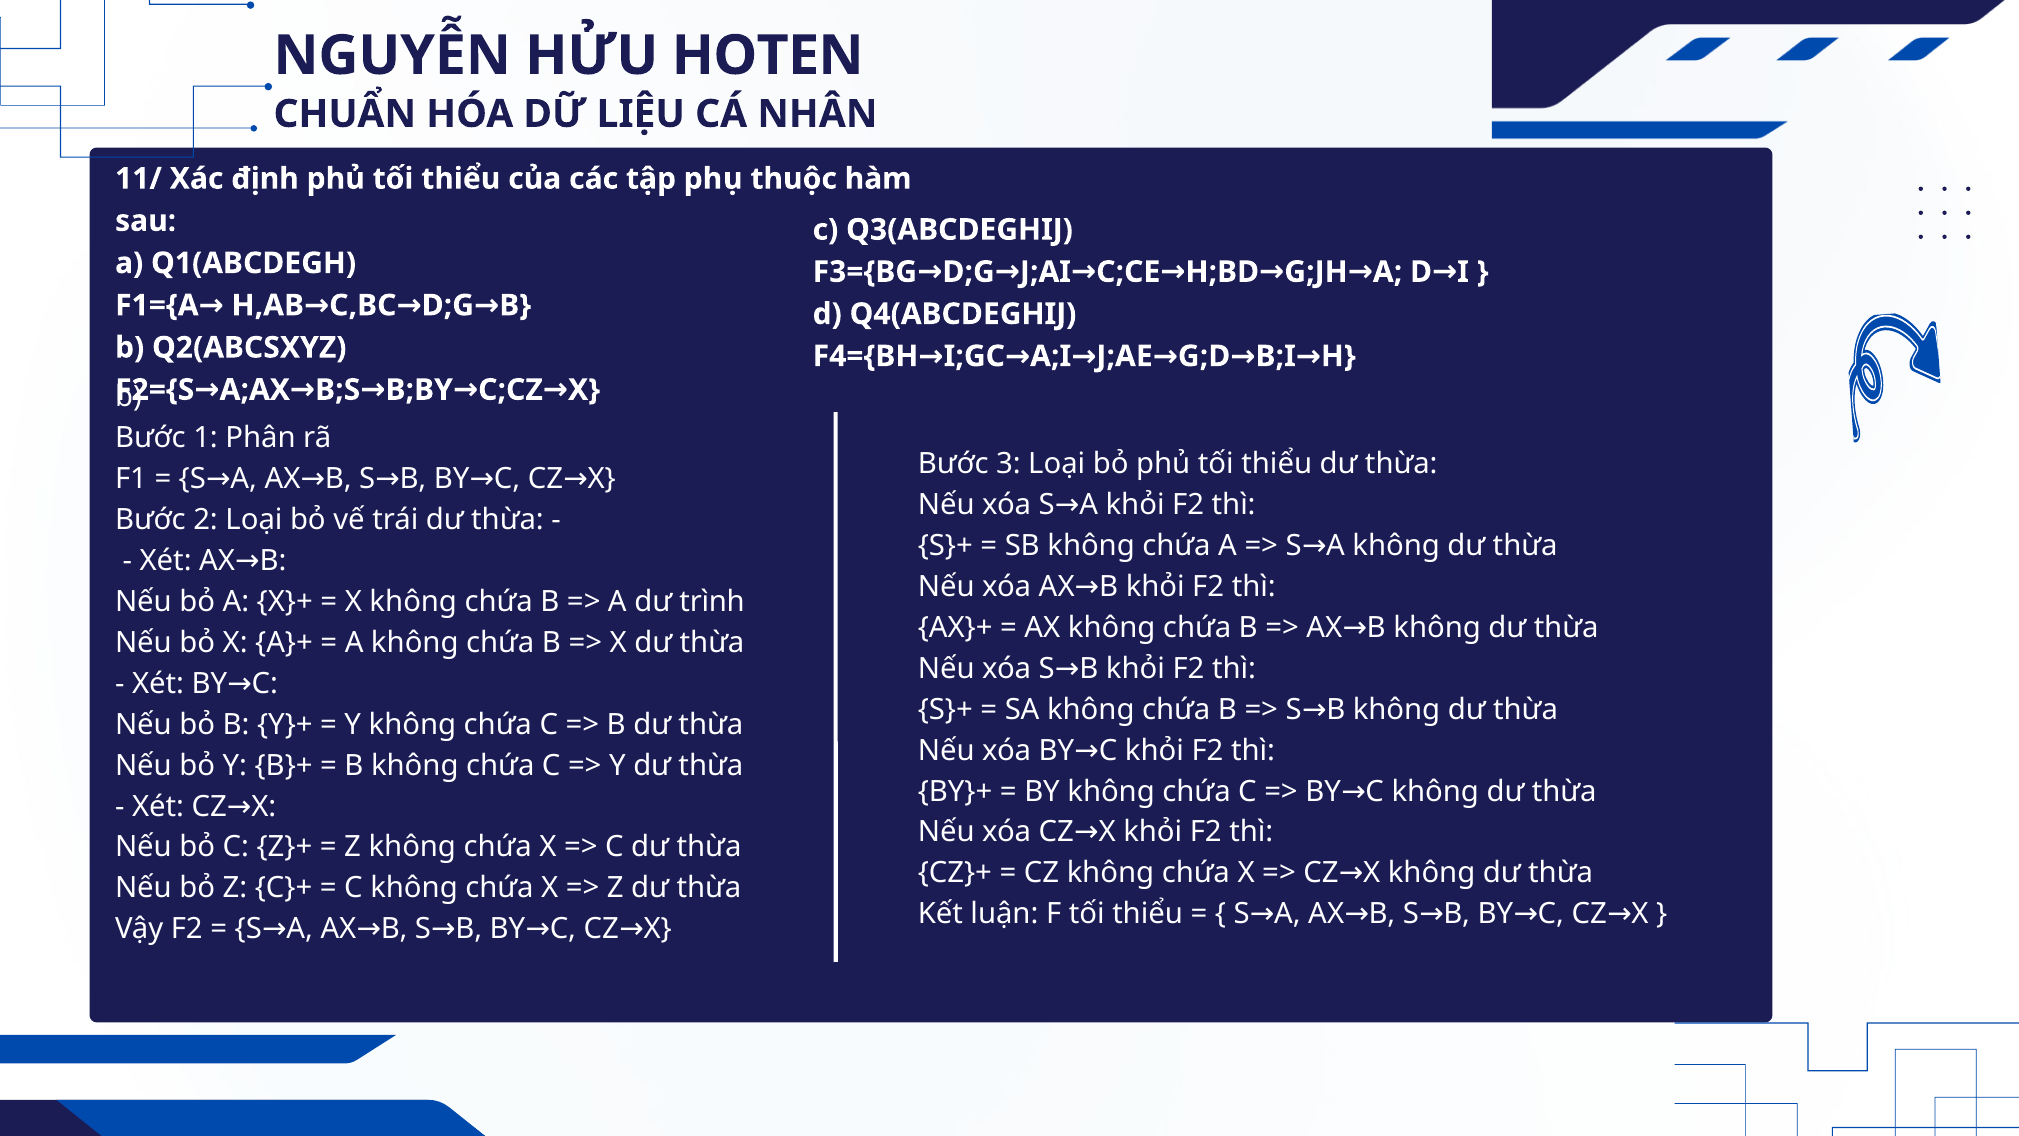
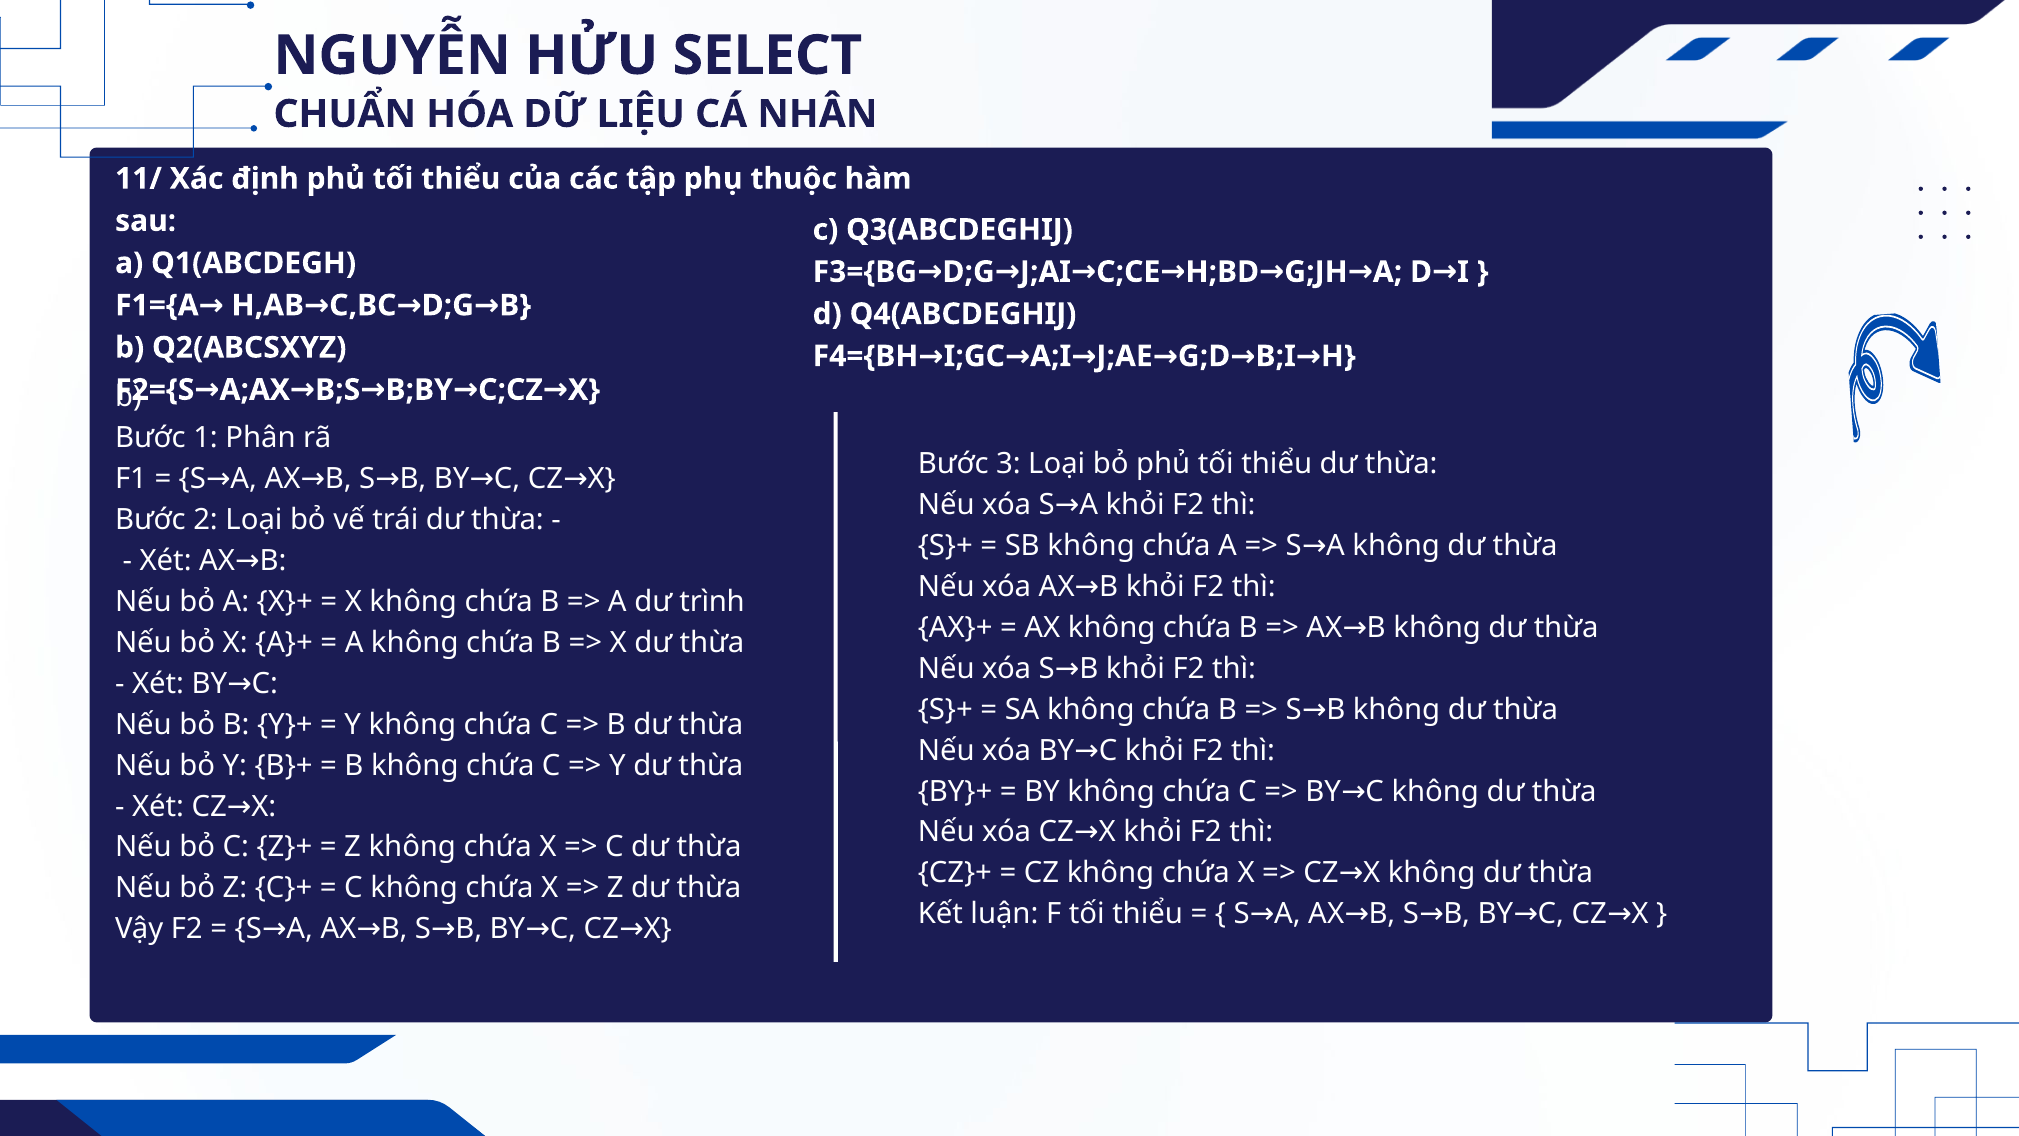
HOTEN: HOTEN -> SELECT
